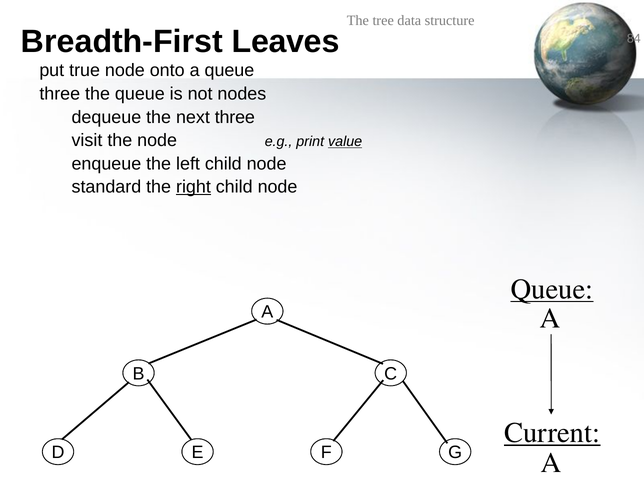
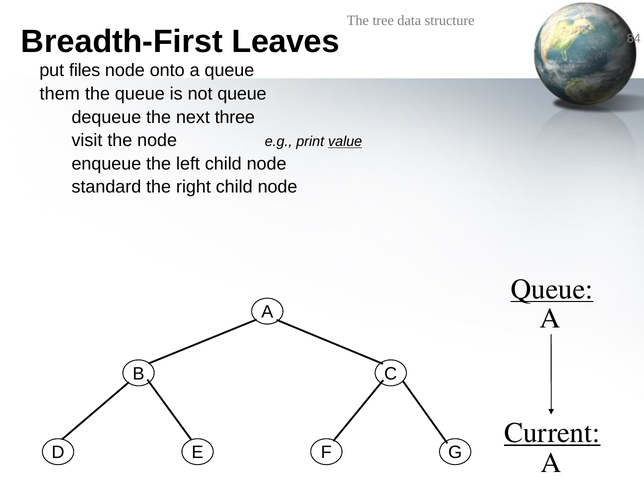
true: true -> files
three at (60, 94): three -> them
not nodes: nodes -> queue
right underline: present -> none
